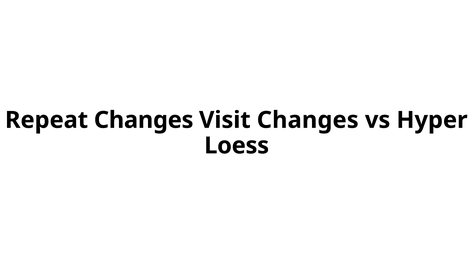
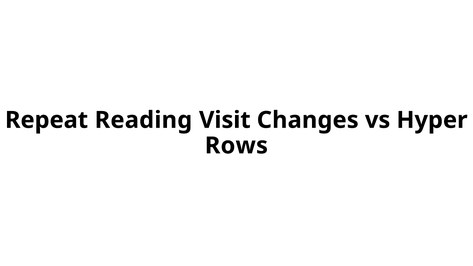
Repeat Changes: Changes -> Reading
Loess: Loess -> Rows
